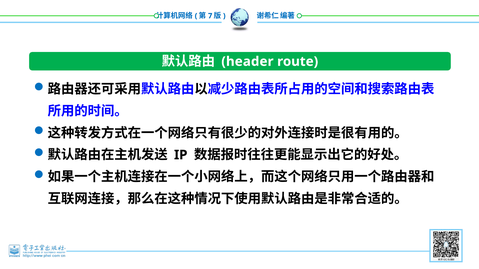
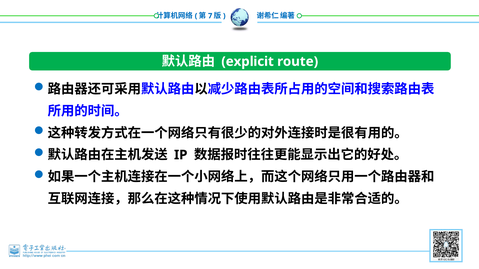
header: header -> explicit
